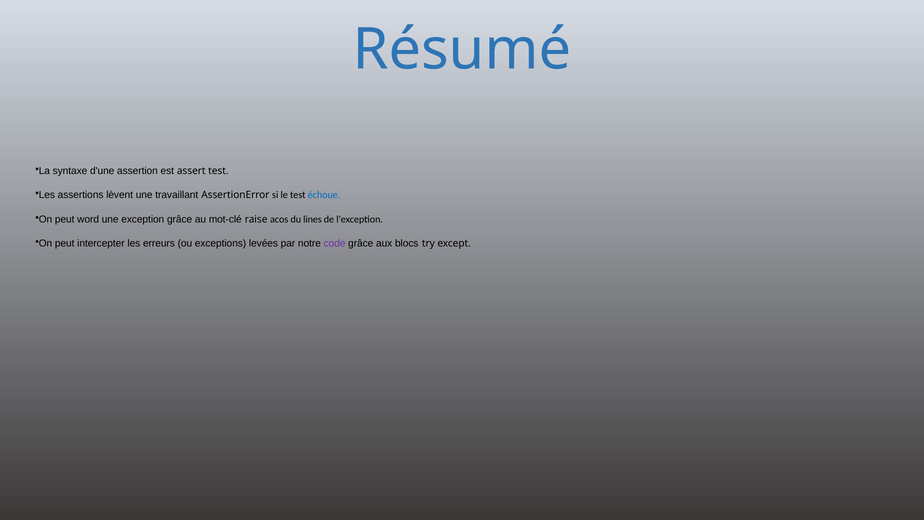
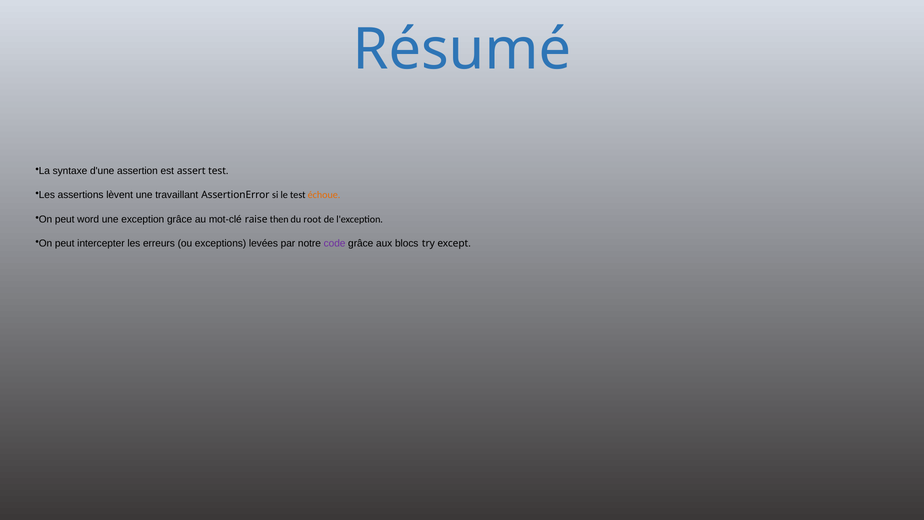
échoue colour: blue -> orange
acos: acos -> then
lines: lines -> root
